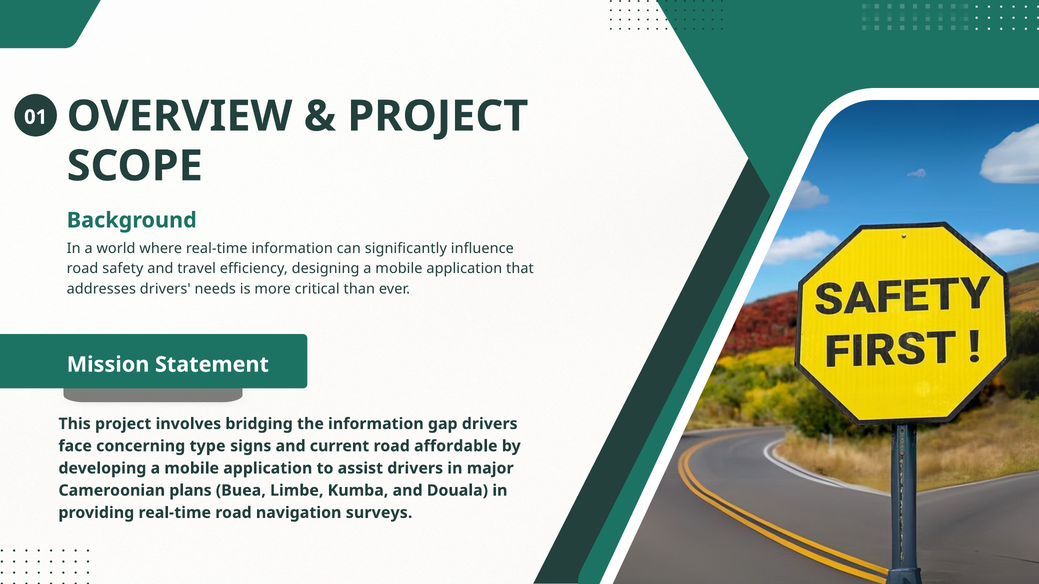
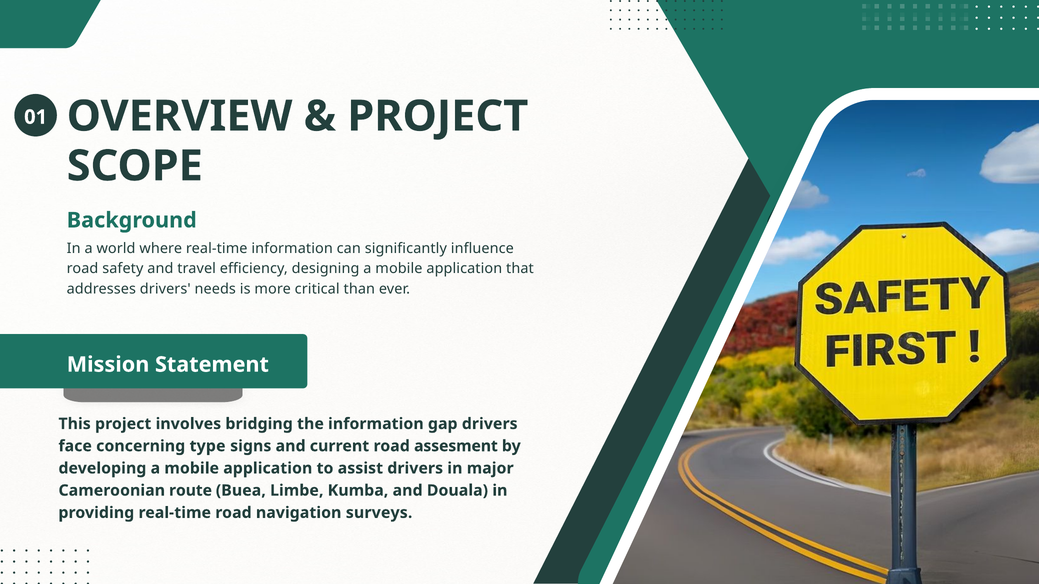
affordable: affordable -> assesment
plans: plans -> route
